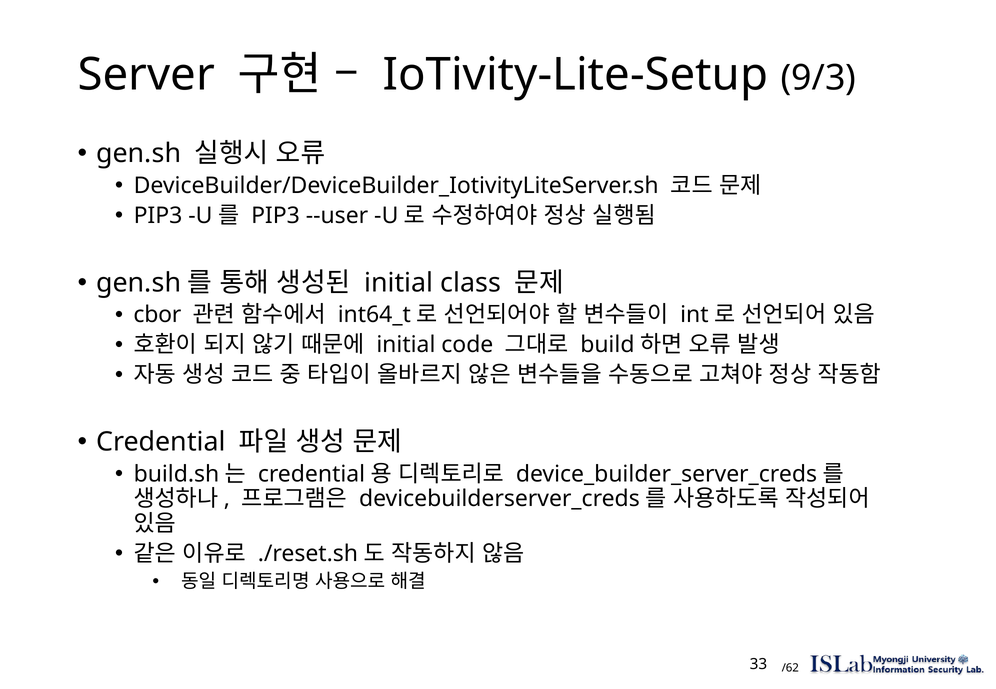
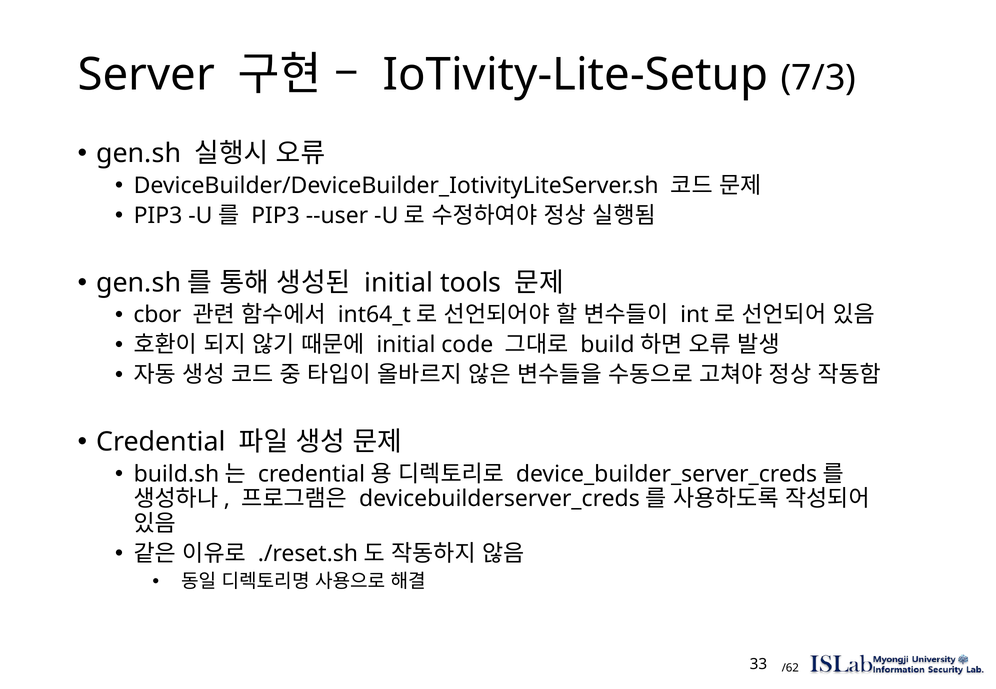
9/3: 9/3 -> 7/3
class: class -> tools
